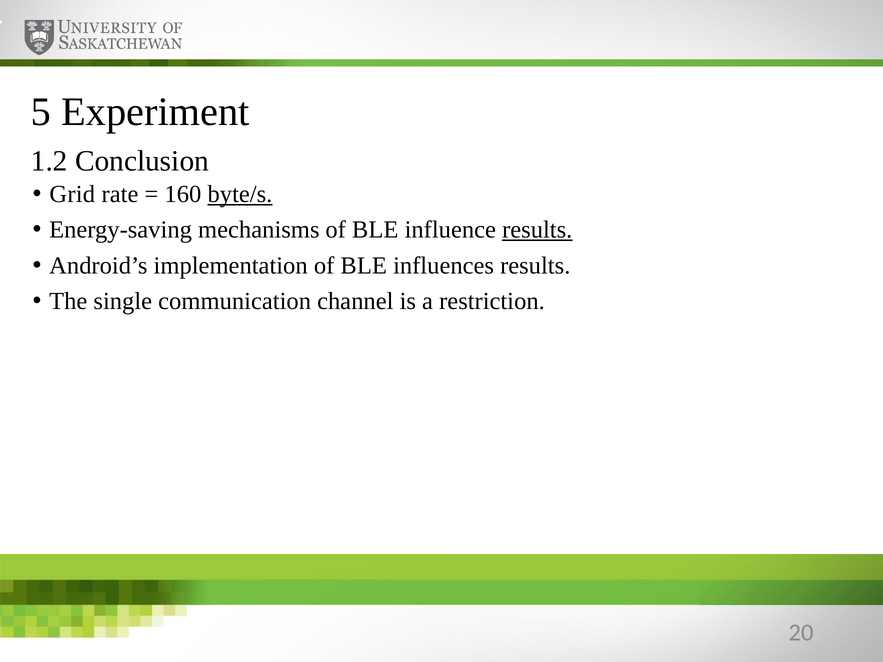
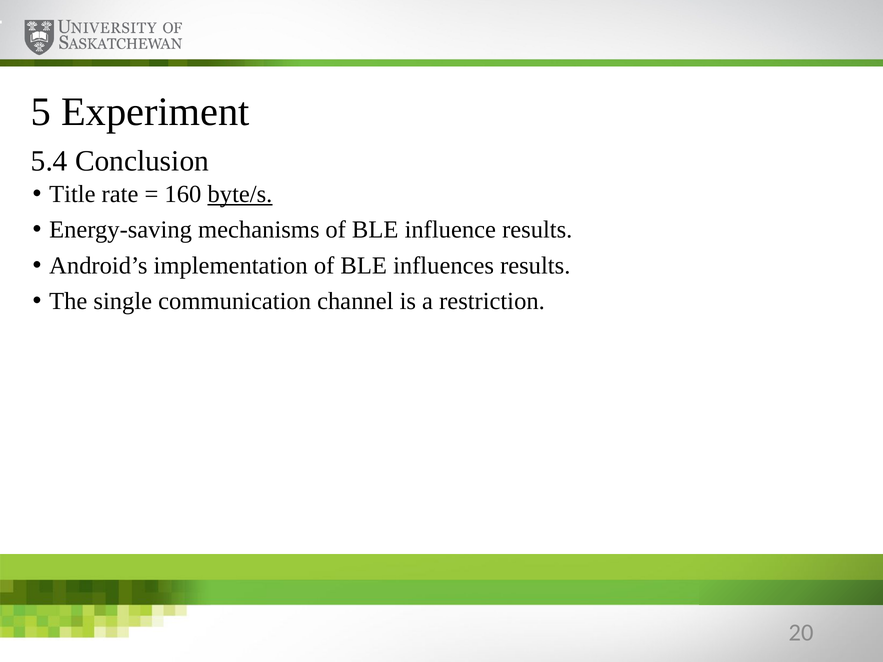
1.2: 1.2 -> 5.4
Grid: Grid -> Title
results at (537, 230) underline: present -> none
